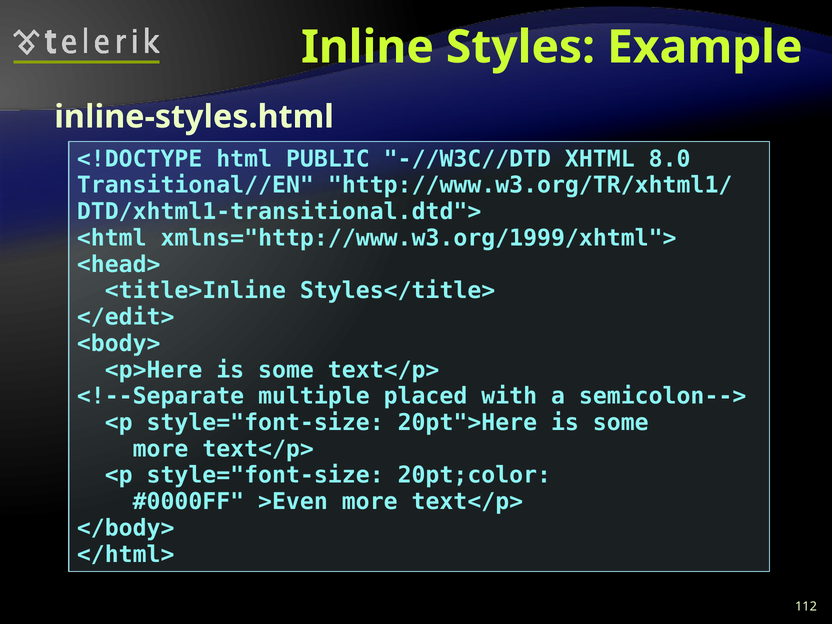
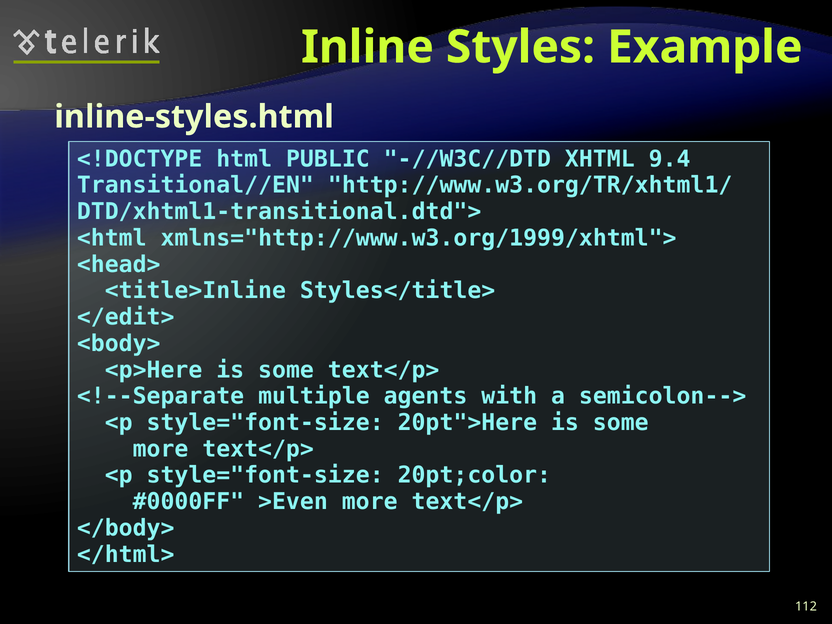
8.0: 8.0 -> 9.4
placed: placed -> agents
